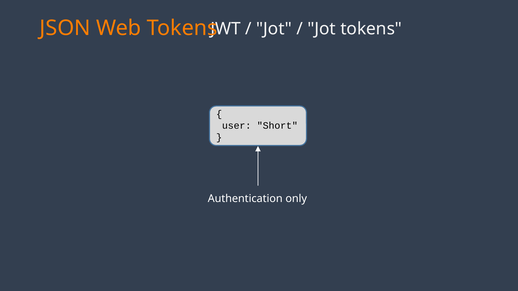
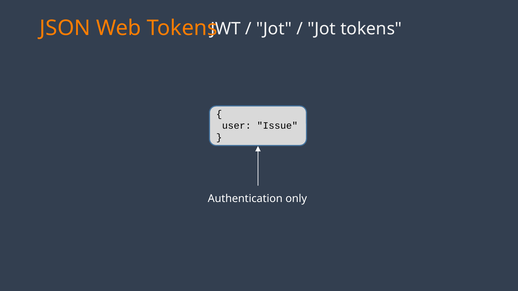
Short: Short -> Issue
